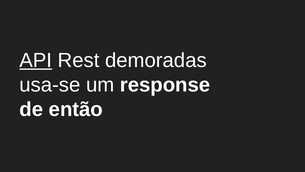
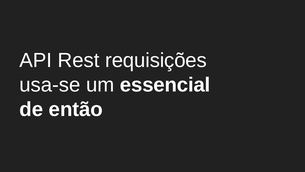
API underline: present -> none
demoradas: demoradas -> requisições
response: response -> essencial
